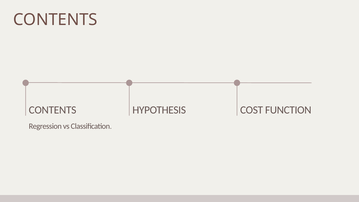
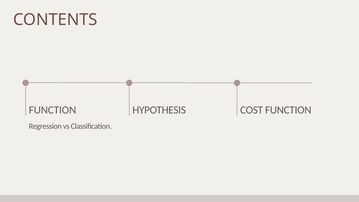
CONTENTS at (53, 110): CONTENTS -> FUNCTION
